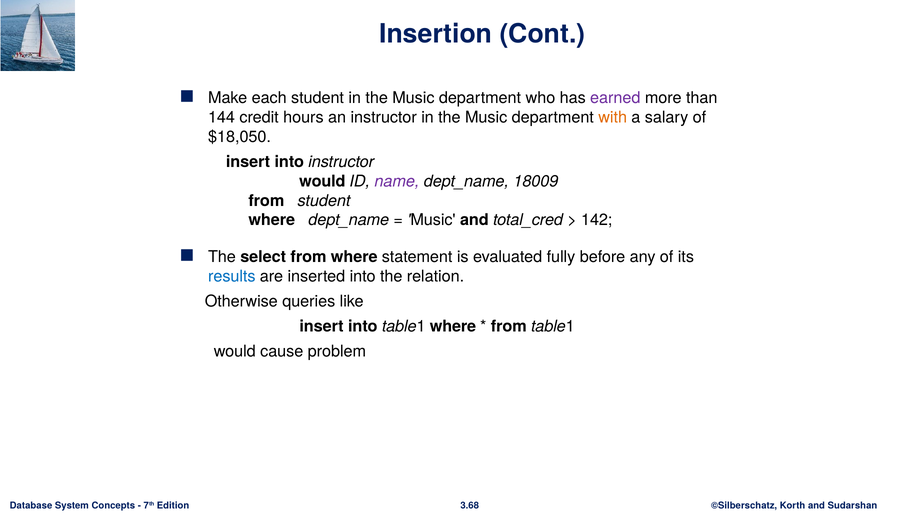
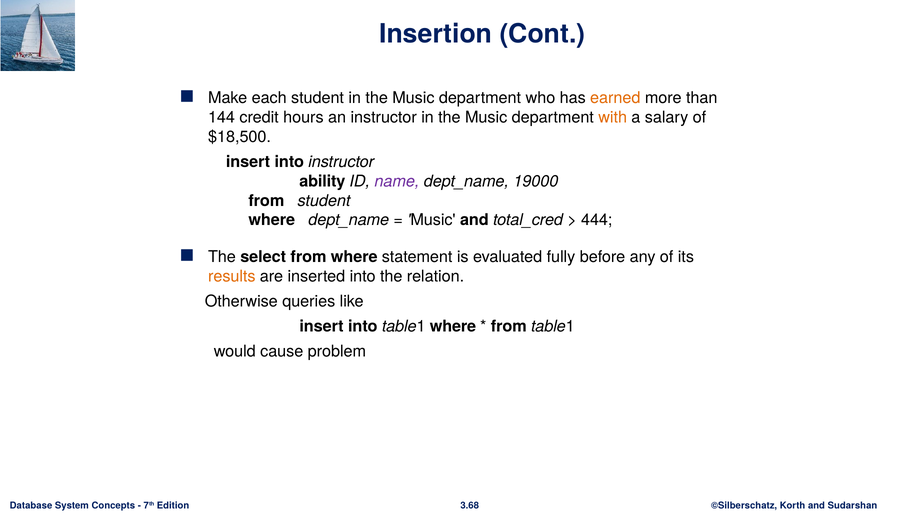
earned colour: purple -> orange
$18,050: $18,050 -> $18,500
would at (322, 182): would -> ability
18009: 18009 -> 19000
142: 142 -> 444
results colour: blue -> orange
